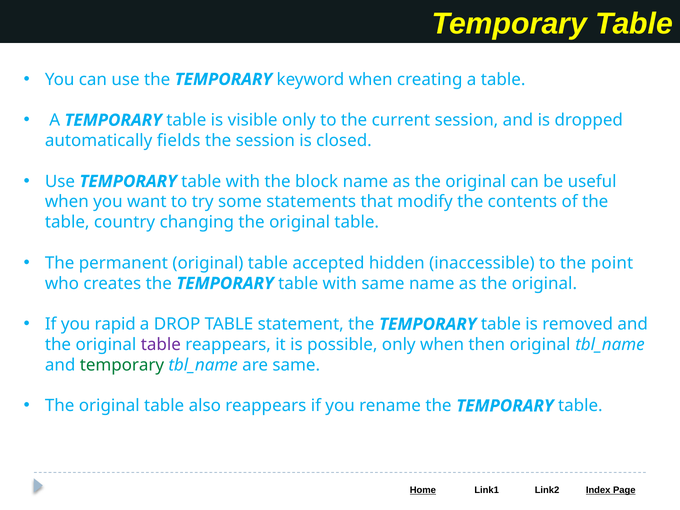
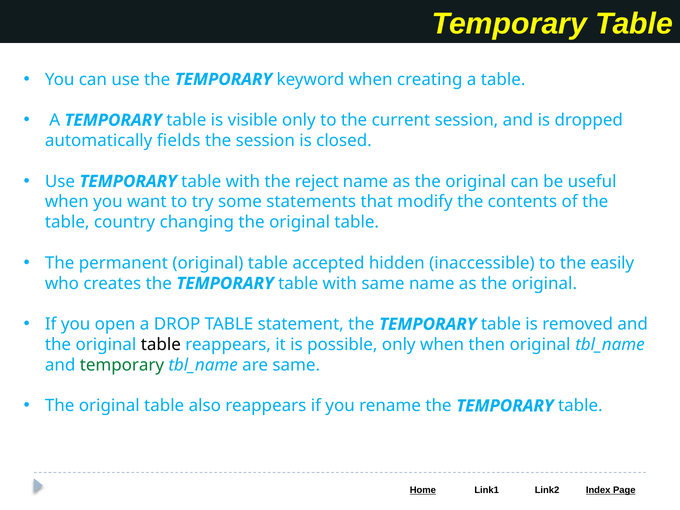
block: block -> reject
point: point -> easily
rapid: rapid -> open
table at (161, 345) colour: purple -> black
